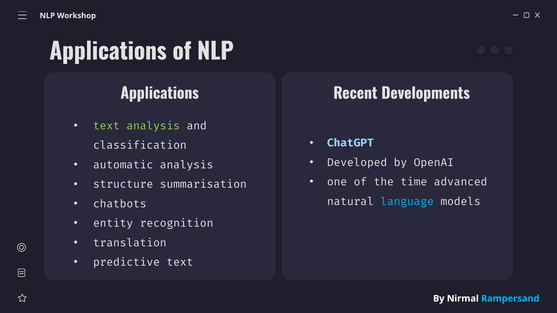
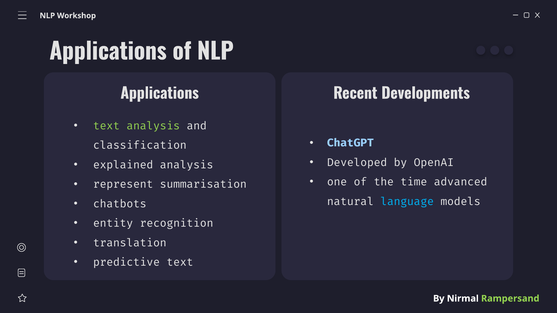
automatic: automatic -> explained
structure: structure -> represent
Rampersand colour: light blue -> light green
